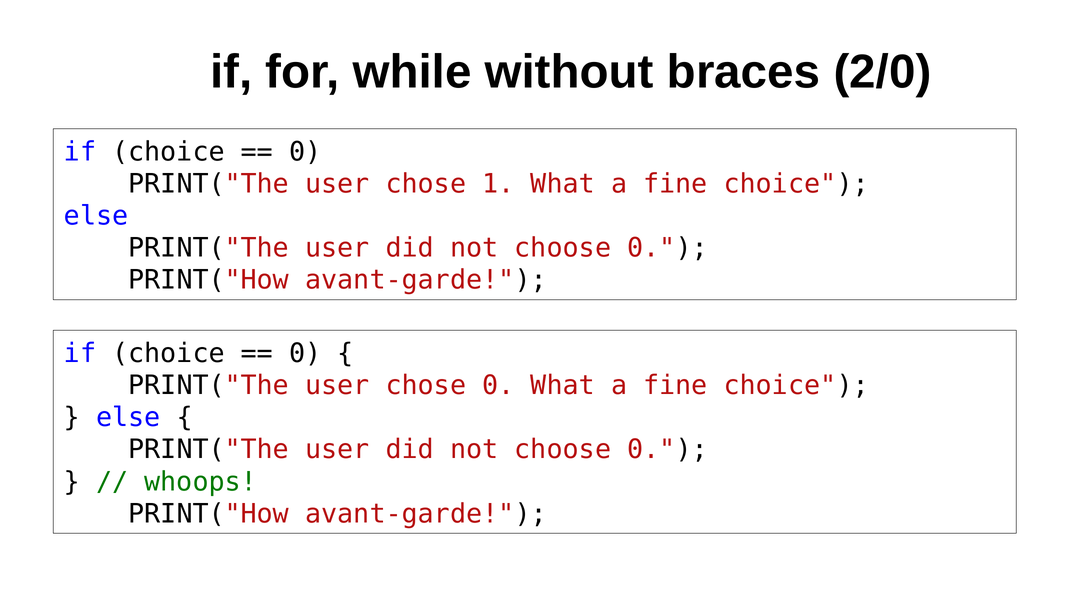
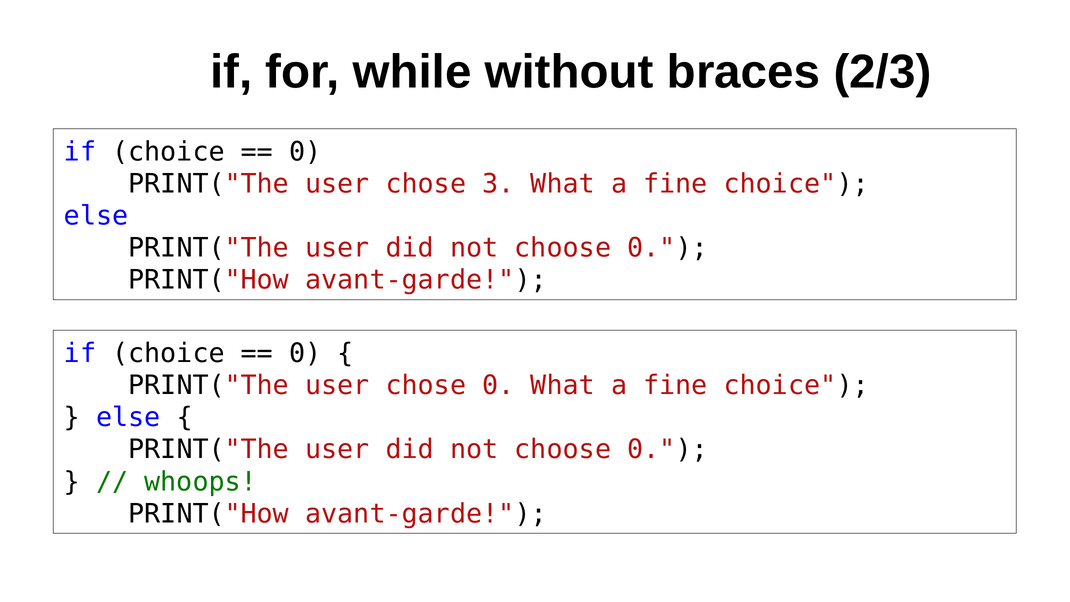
2/0: 2/0 -> 2/3
1: 1 -> 3
